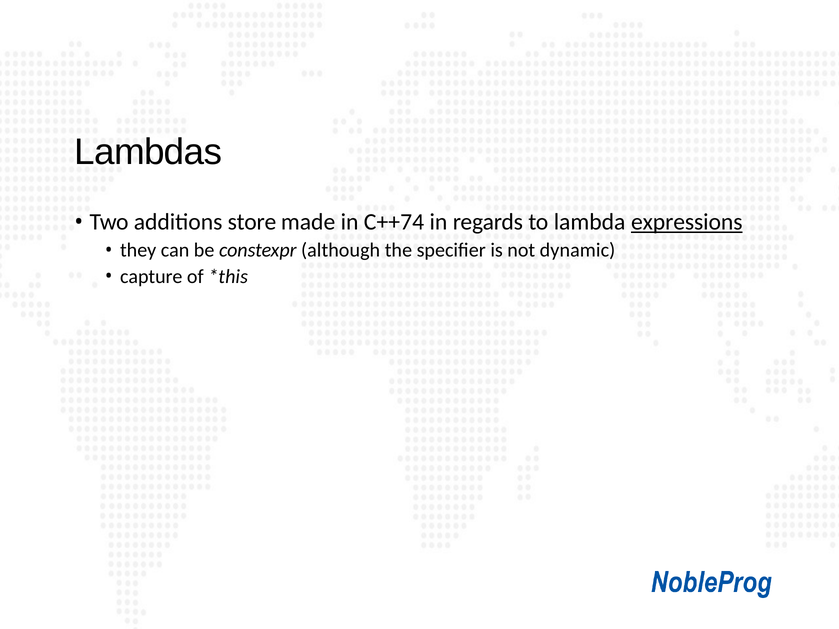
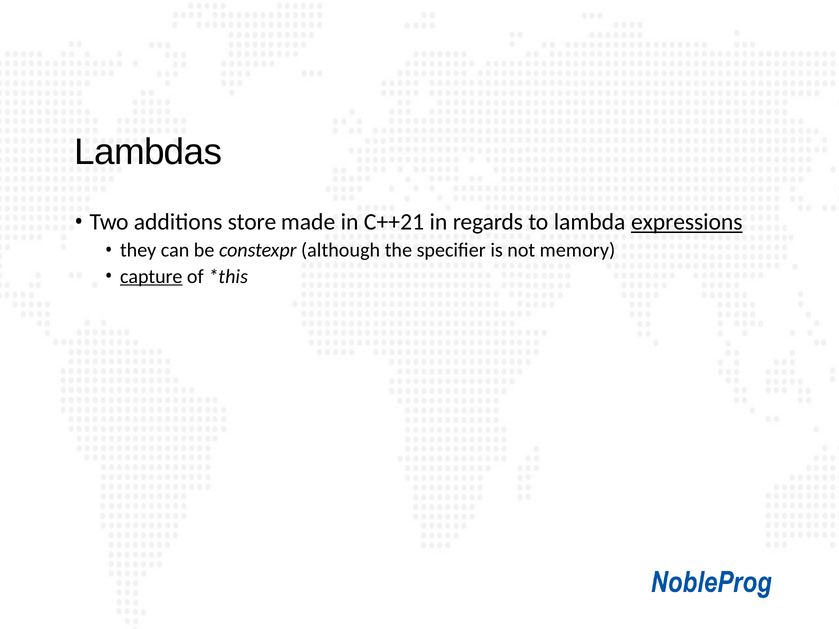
C++74: C++74 -> C++21
dynamic: dynamic -> memory
capture underline: none -> present
